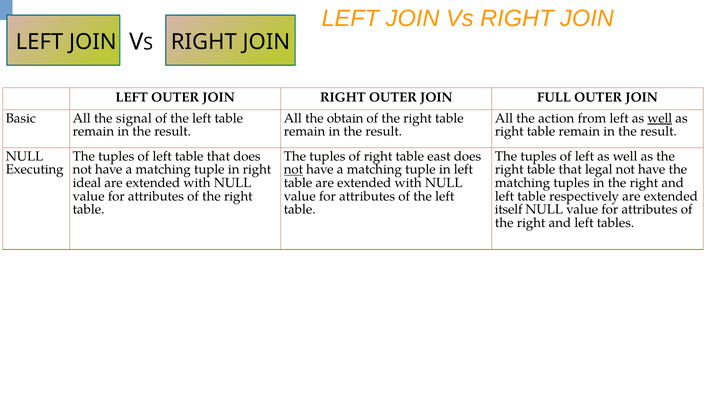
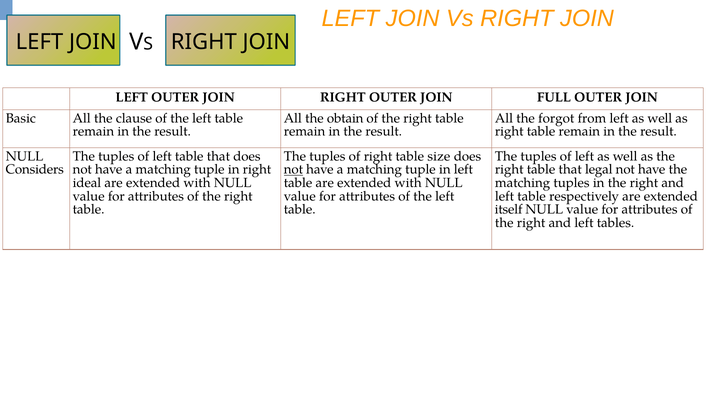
signal: signal -> clause
action: action -> forgot
well at (660, 118) underline: present -> none
east: east -> size
Executing: Executing -> Considers
